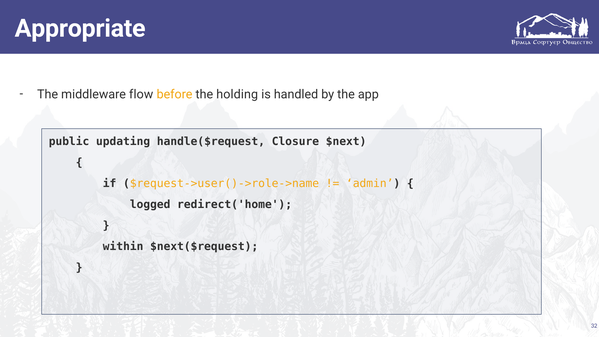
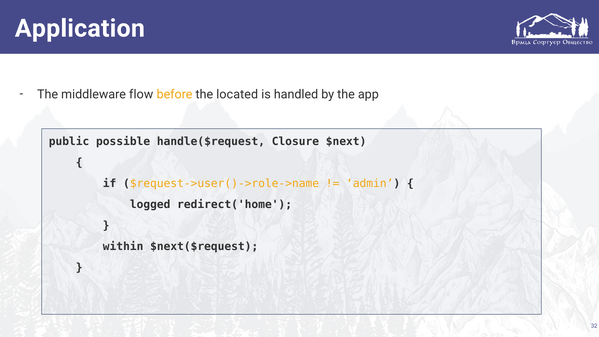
Appropriate: Appropriate -> Application
holding: holding -> located
updating: updating -> possible
